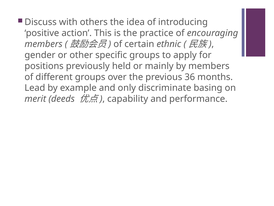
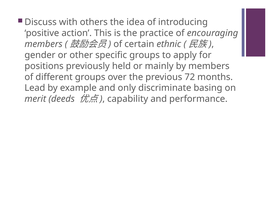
36: 36 -> 72
